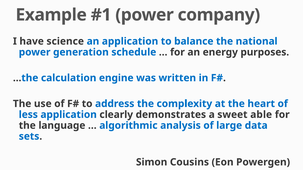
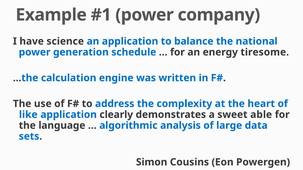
purposes: purposes -> tiresome
less: less -> like
